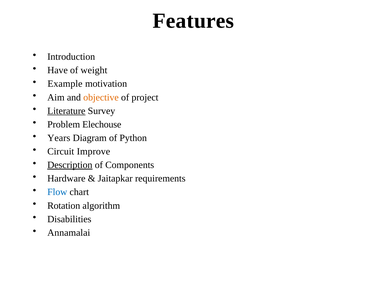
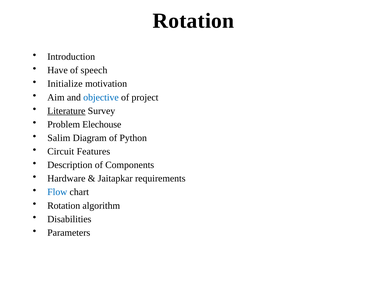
Features at (193, 21): Features -> Rotation
weight: weight -> speech
Example: Example -> Initialize
objective colour: orange -> blue
Years: Years -> Salim
Improve: Improve -> Features
Description underline: present -> none
Annamalai: Annamalai -> Parameters
